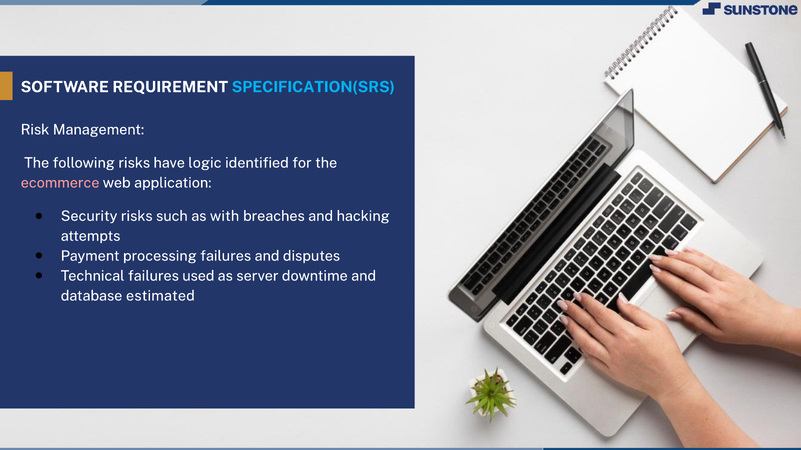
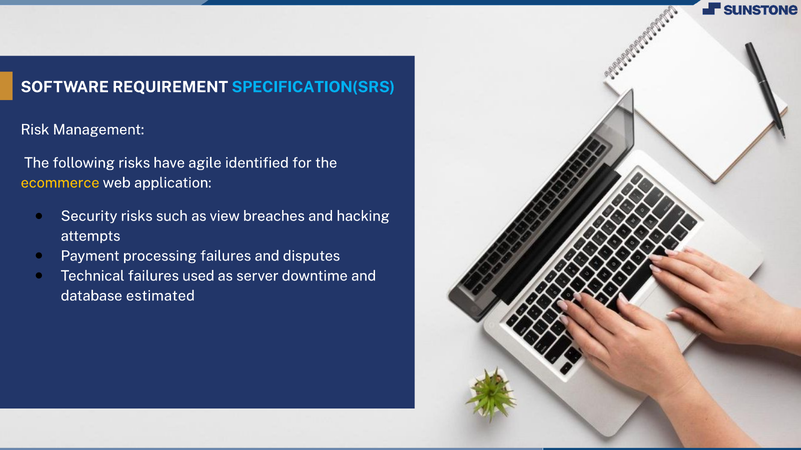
logic: logic -> agile
ecommerce colour: pink -> yellow
with: with -> view
